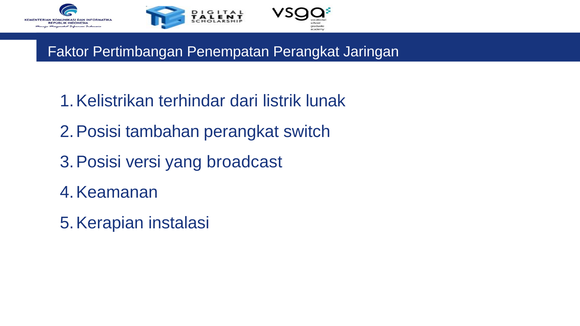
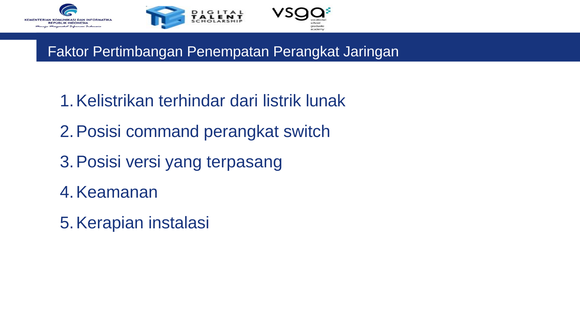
tambahan: tambahan -> command
broadcast: broadcast -> terpasang
